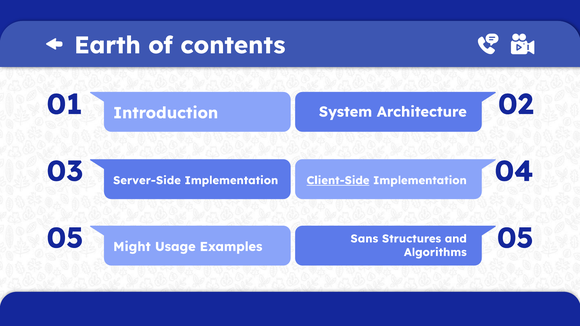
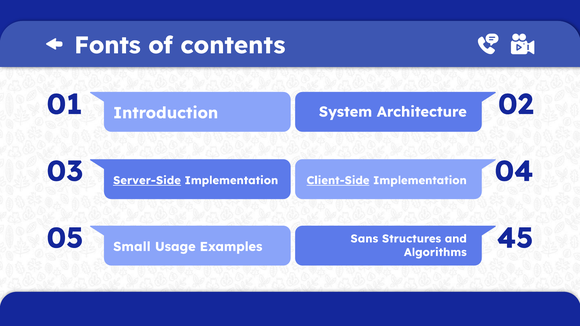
Earth: Earth -> Fonts
Server-Side underline: none -> present
05 05: 05 -> 45
Might: Might -> Small
